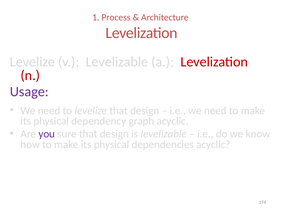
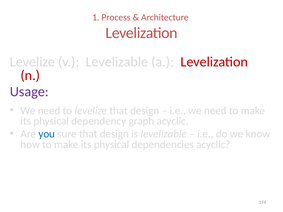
you colour: purple -> blue
